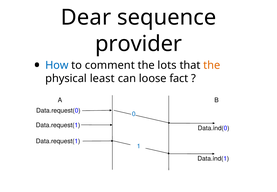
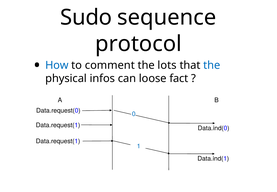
Dear: Dear -> Sudo
provider: provider -> protocol
the at (212, 65) colour: orange -> blue
least: least -> infos
